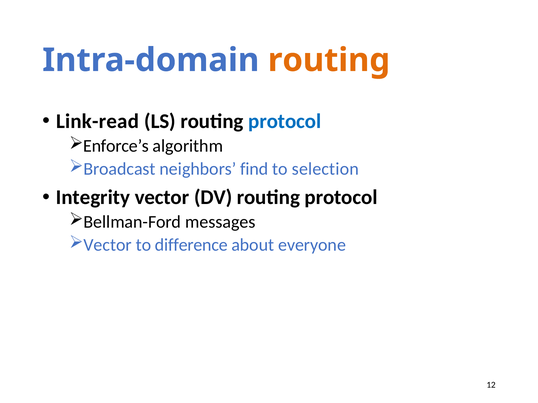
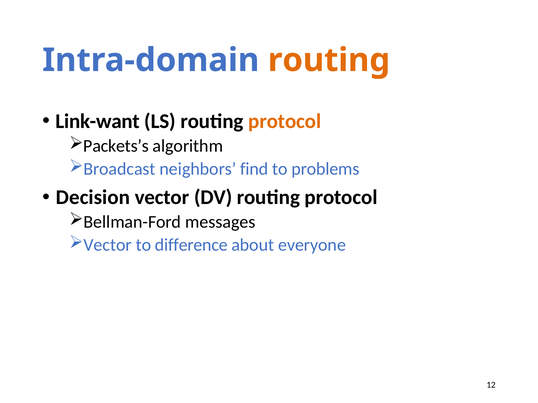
Link-read: Link-read -> Link-want
protocol at (285, 121) colour: blue -> orange
Enforce’s: Enforce’s -> Packets’s
selection: selection -> problems
Integrity: Integrity -> Decision
